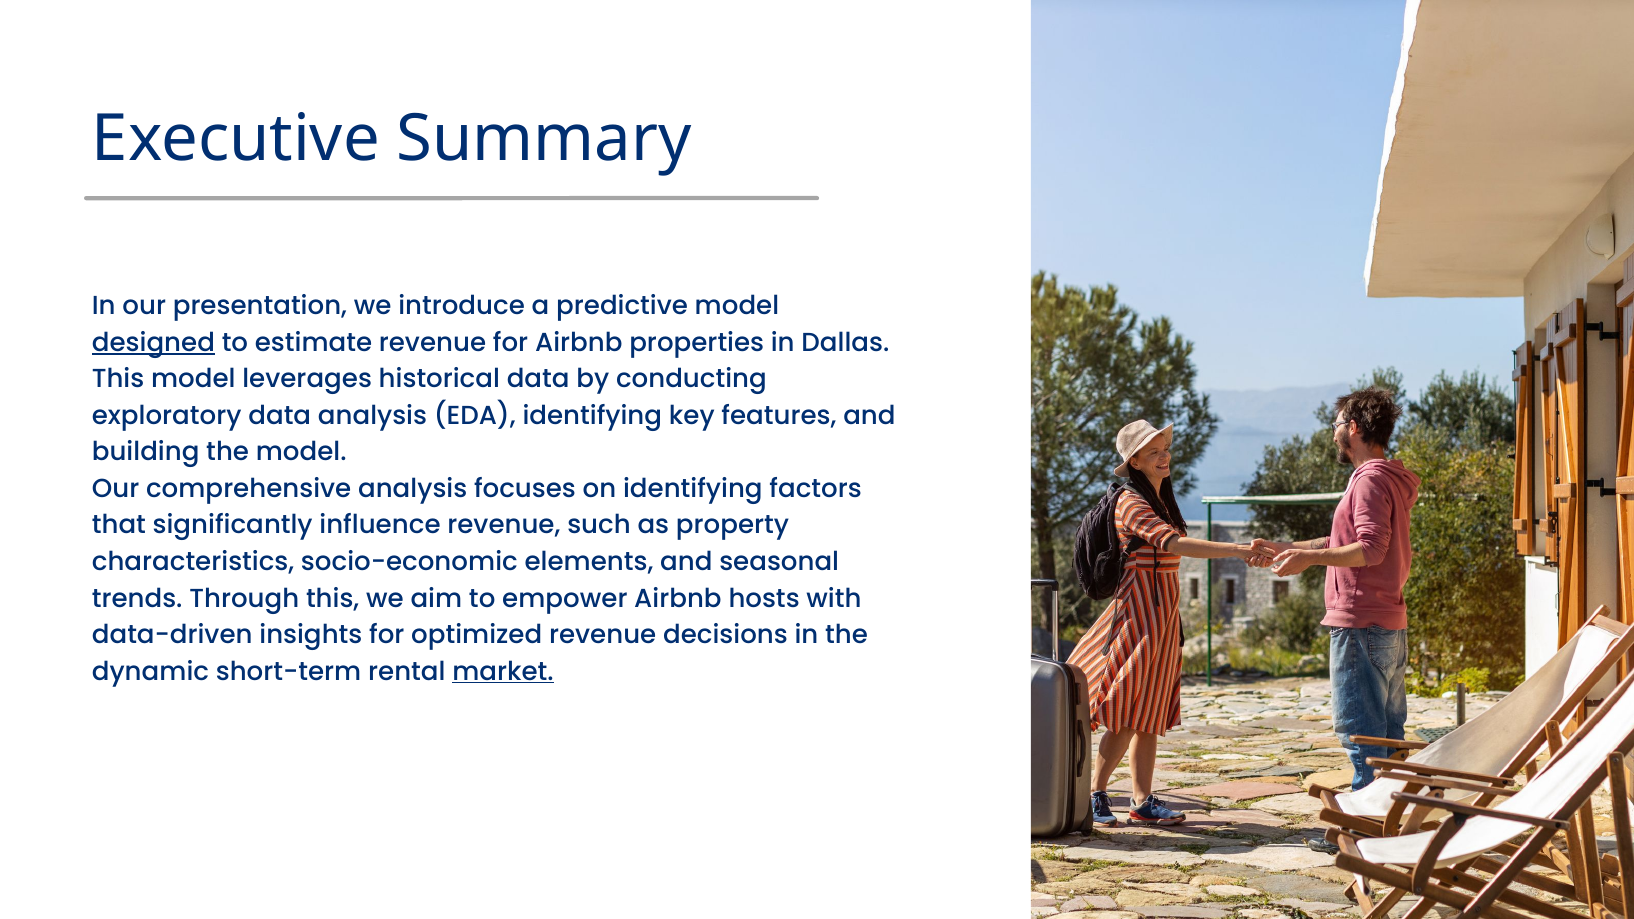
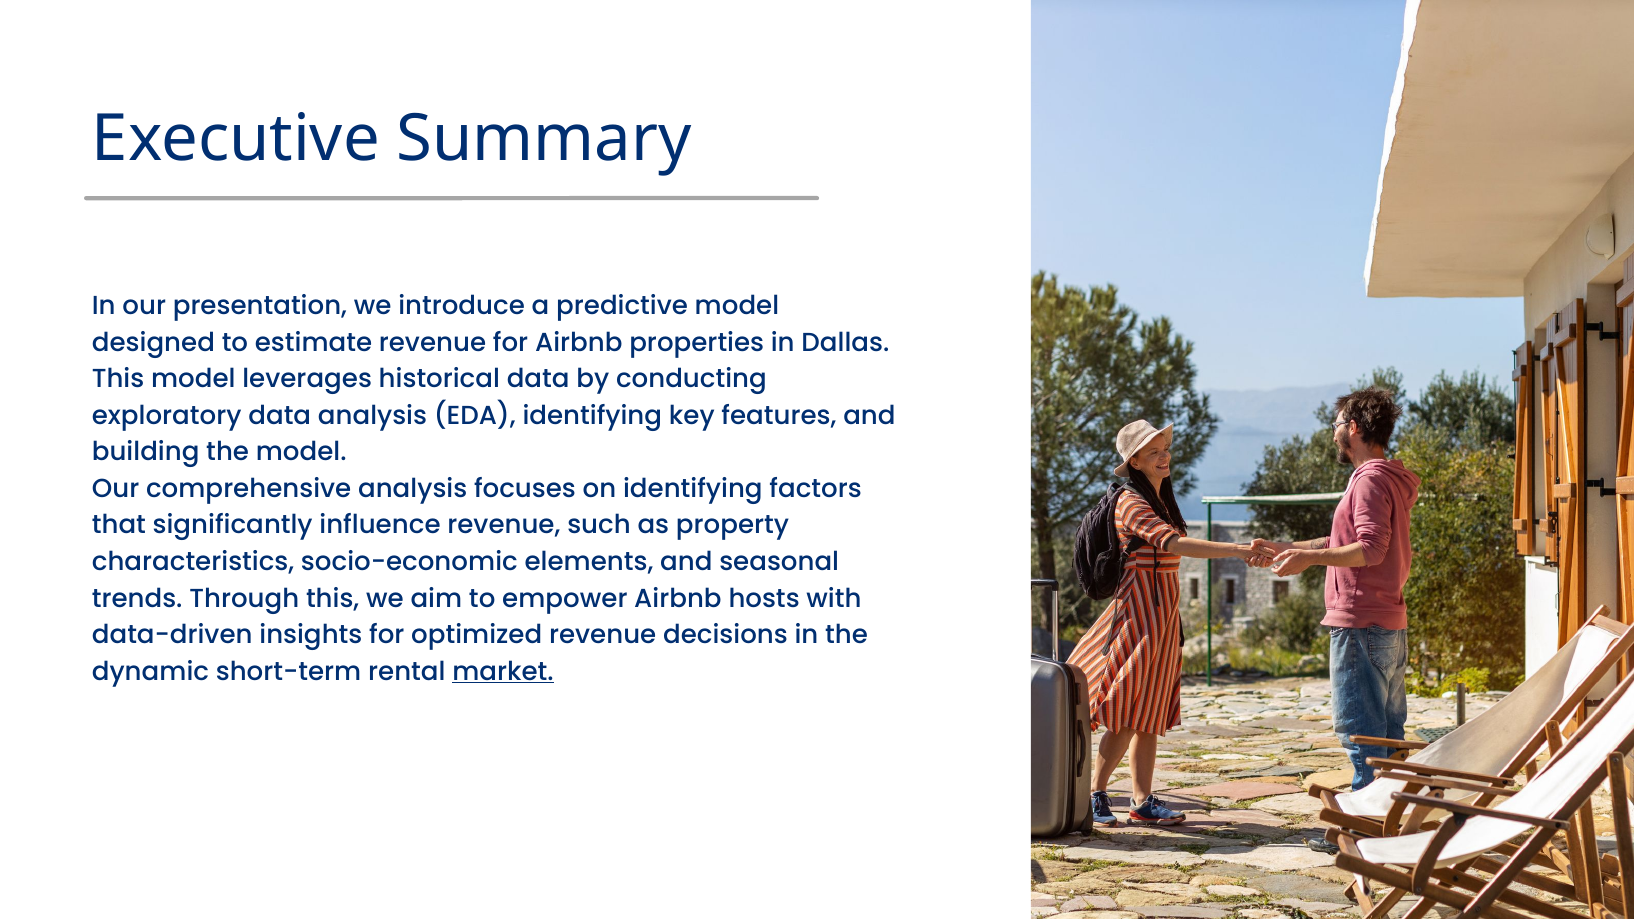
designed underline: present -> none
